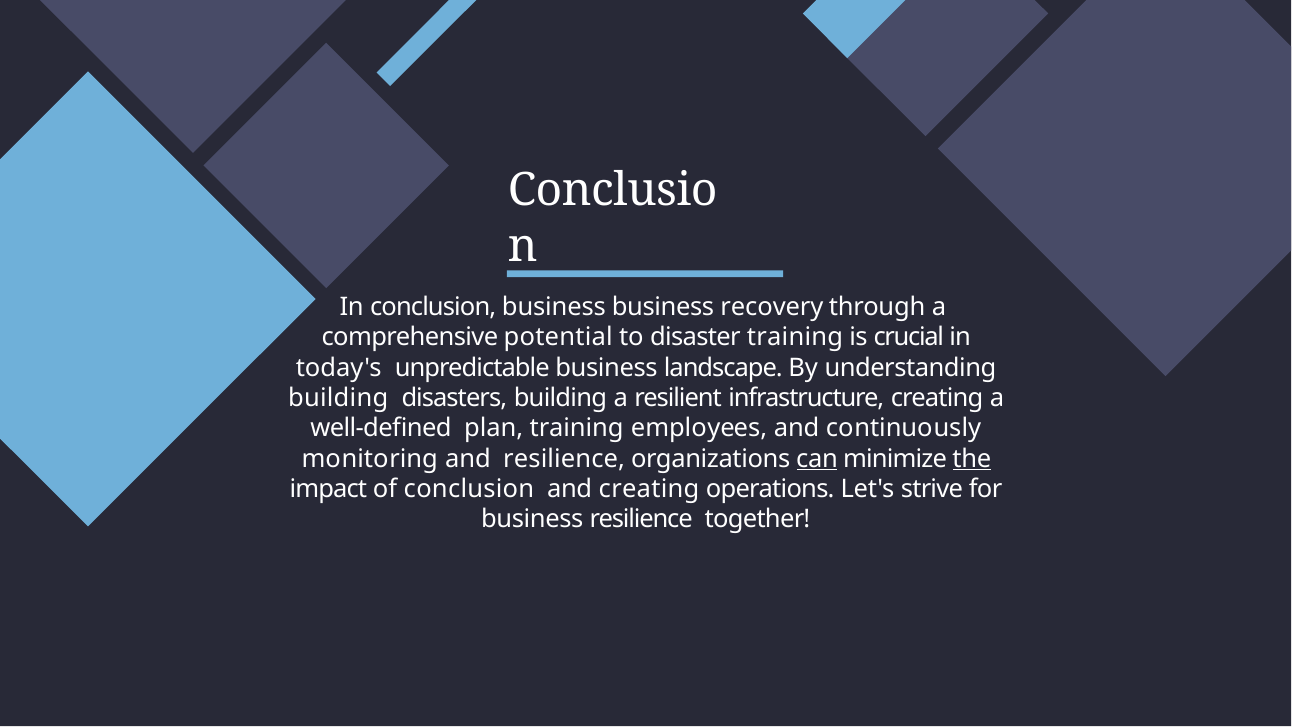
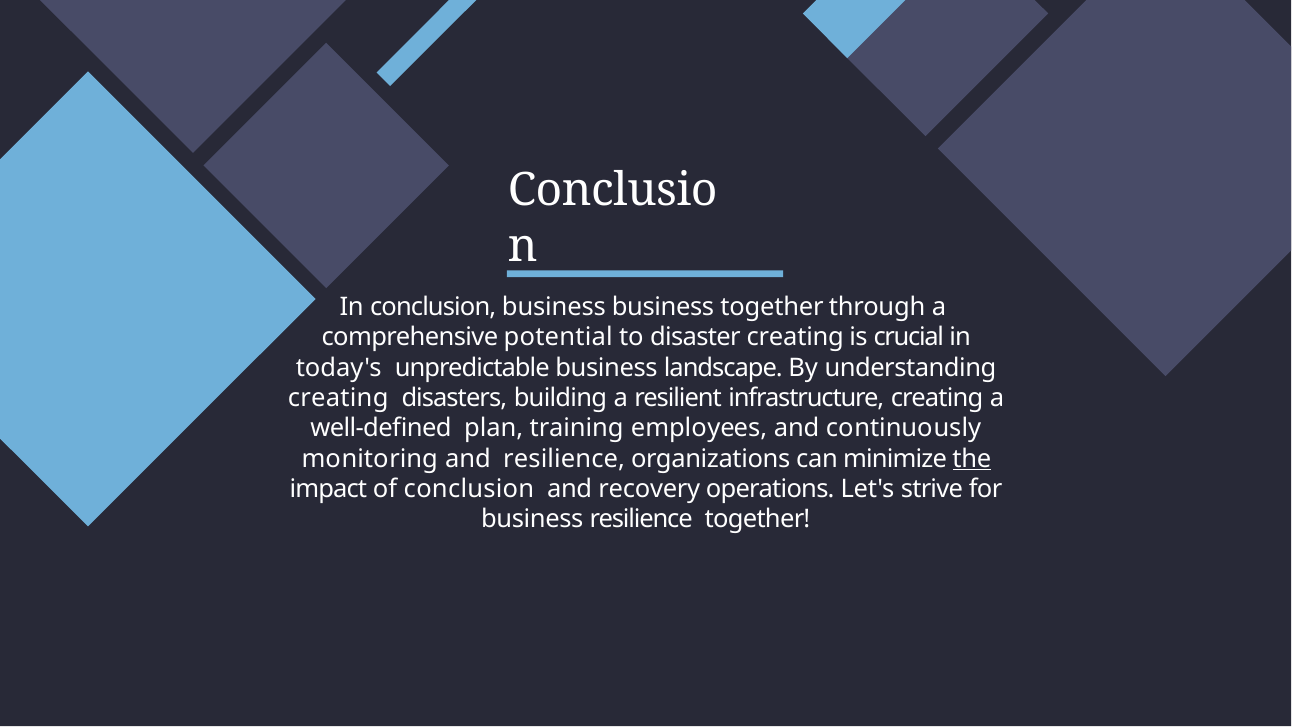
business recovery: recovery -> together
disaster training: training -> creating
building at (338, 398): building -> creating
can underline: present -> none
and creating: creating -> recovery
